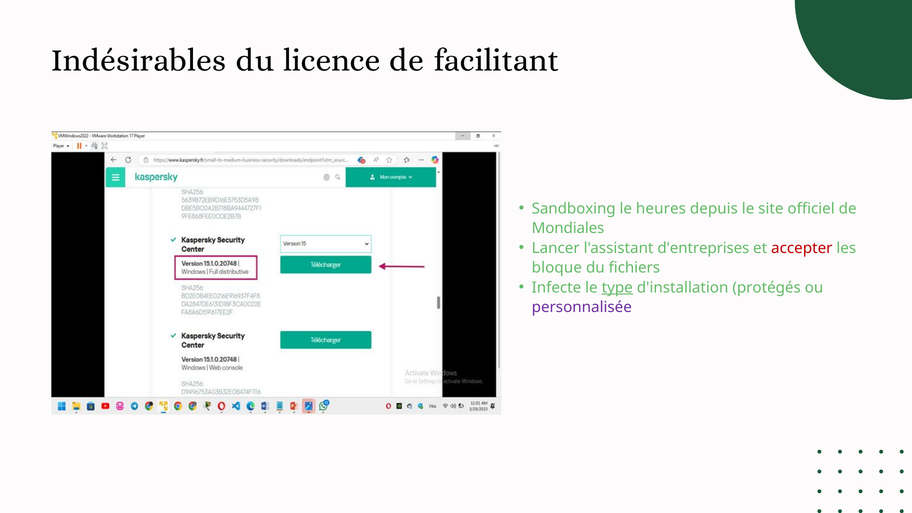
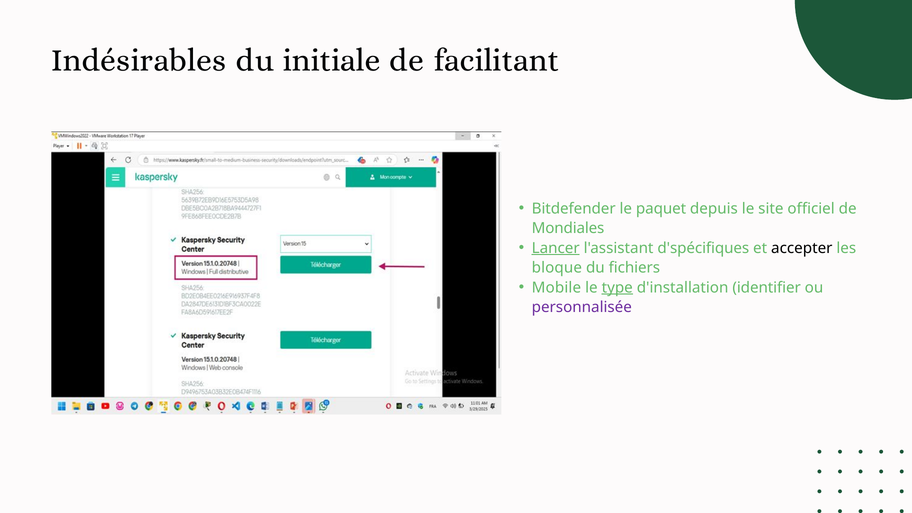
licence: licence -> initiale
Sandboxing: Sandboxing -> Bitdefender
heures: heures -> paquet
Lancer underline: none -> present
d'entreprises: d'entreprises -> d'spécifiques
accepter colour: red -> black
Infecte: Infecte -> Mobile
protégés: protégés -> identifier
